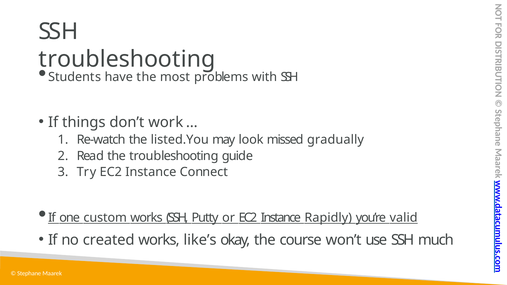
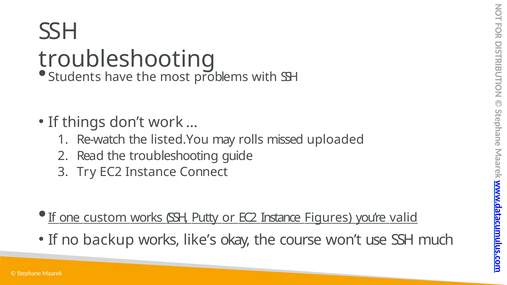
look: look -> rolls
gradually: gradually -> uploaded
Rapidly: Rapidly -> Figures
created: created -> backup
